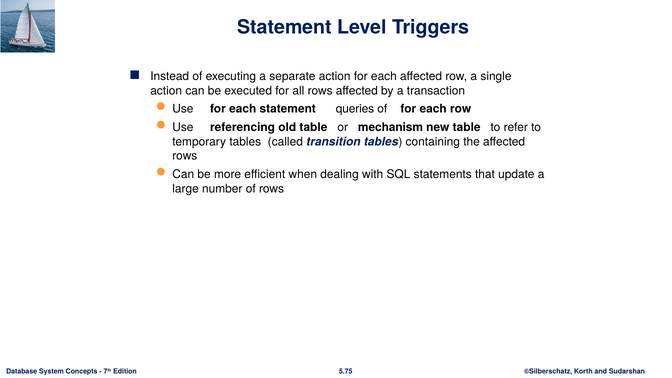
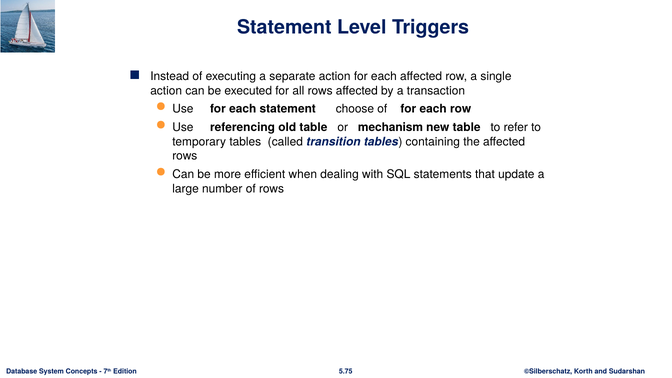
queries: queries -> choose
